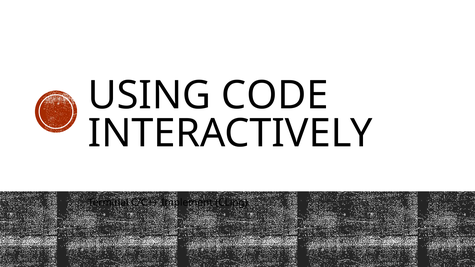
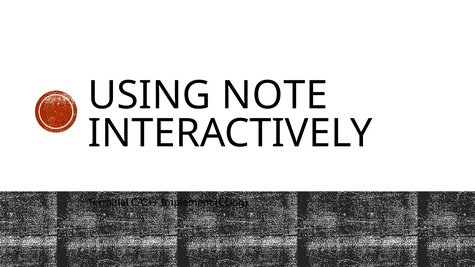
CODE: CODE -> NOTE
